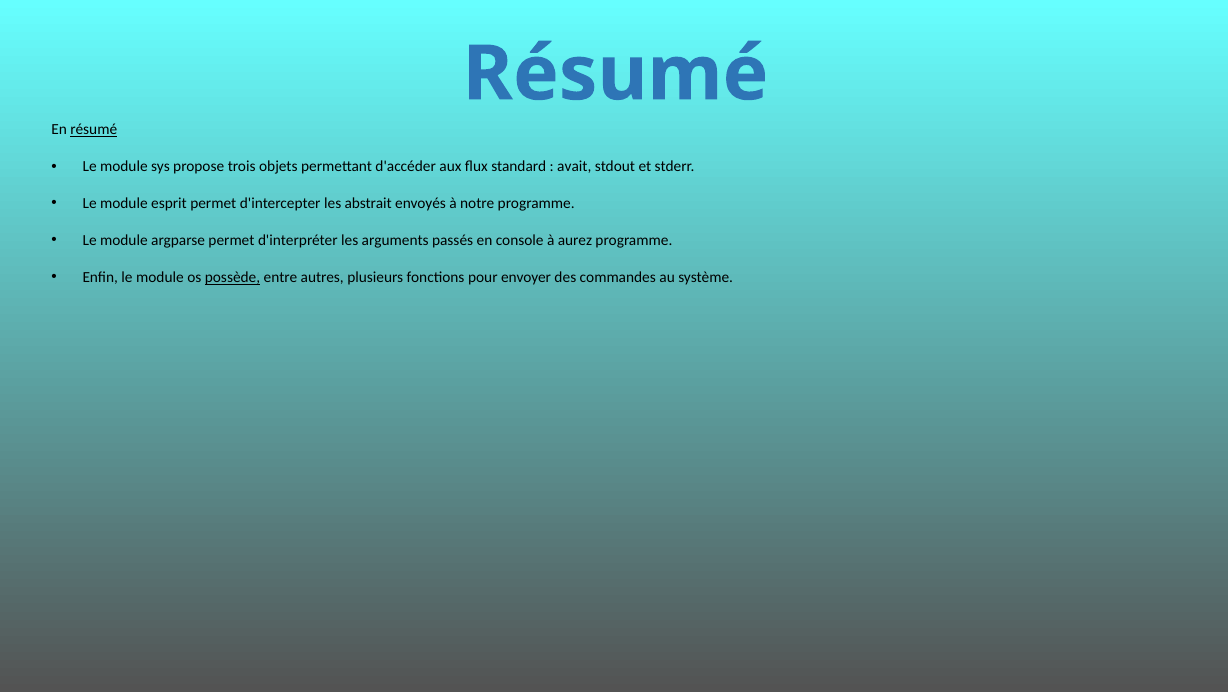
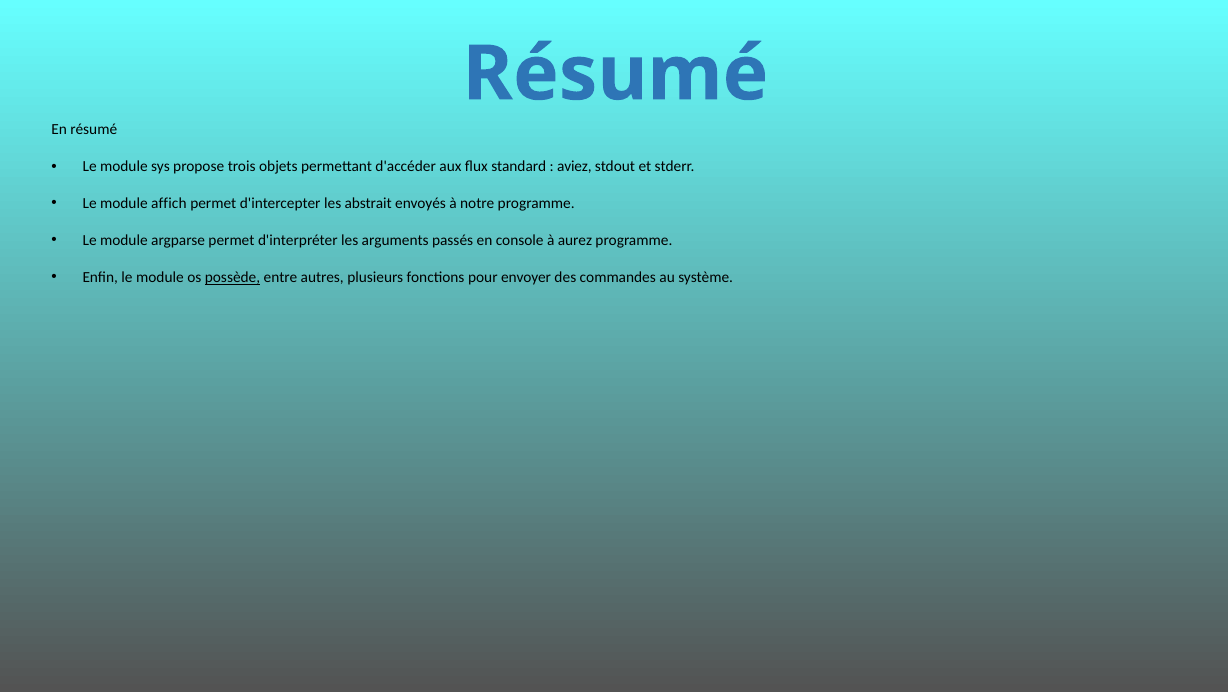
résumé at (94, 130) underline: present -> none
avait: avait -> aviez
esprit: esprit -> affich
